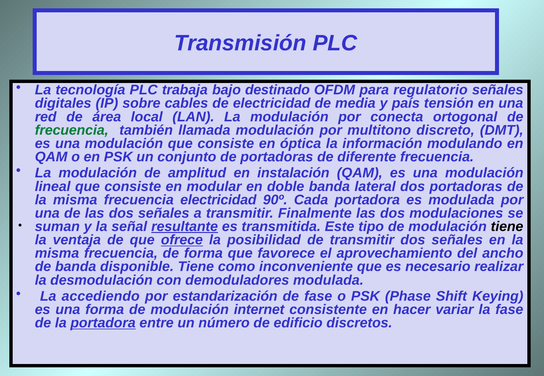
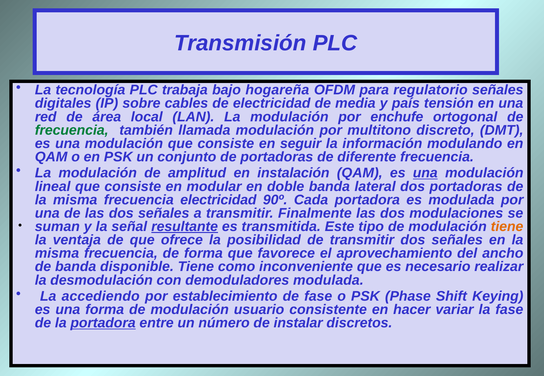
destinado: destinado -> hogareña
conecta: conecta -> enchufe
óptica: óptica -> seguir
una at (425, 173) underline: none -> present
tiene at (507, 227) colour: black -> orange
ofrece underline: present -> none
estandarización: estandarización -> establecimiento
internet: internet -> usuario
edificio: edificio -> instalar
